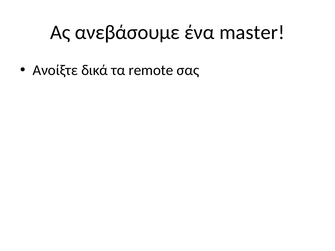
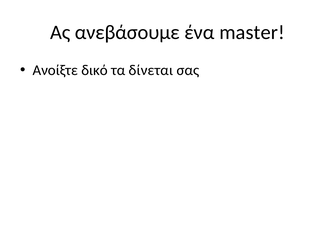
δικά: δικά -> δικό
remote: remote -> δίνεται
